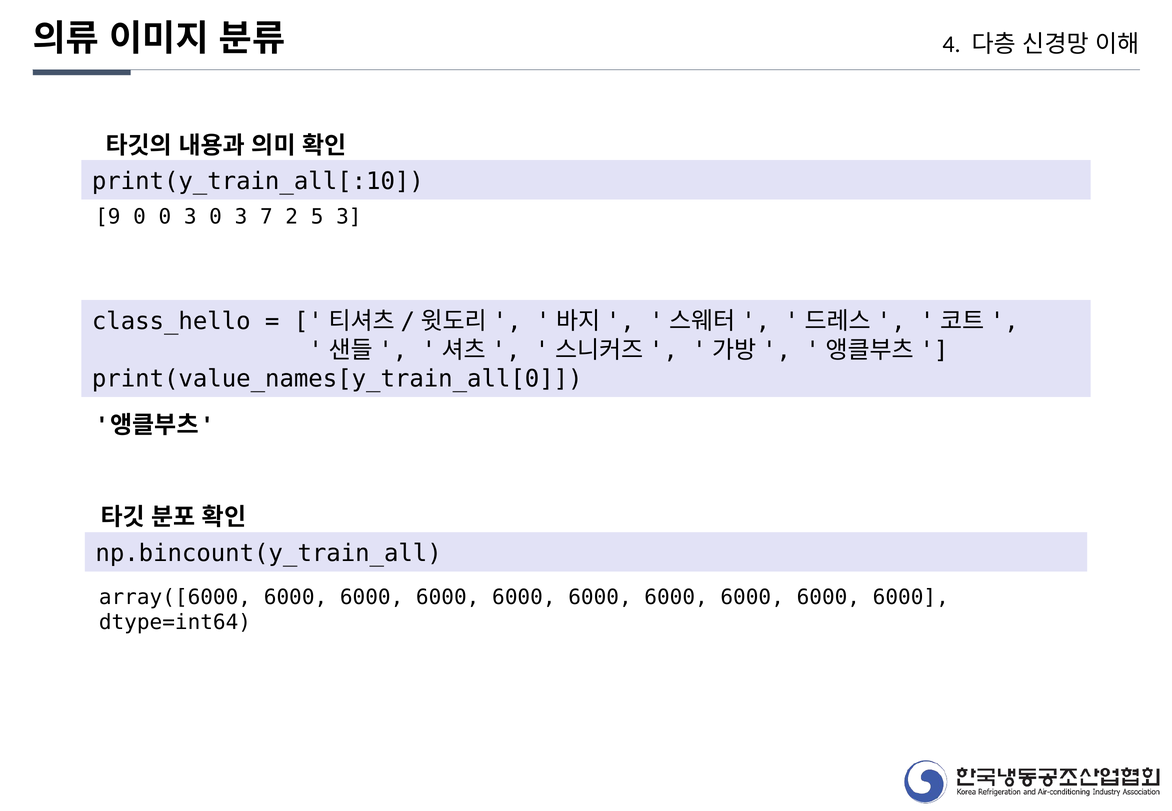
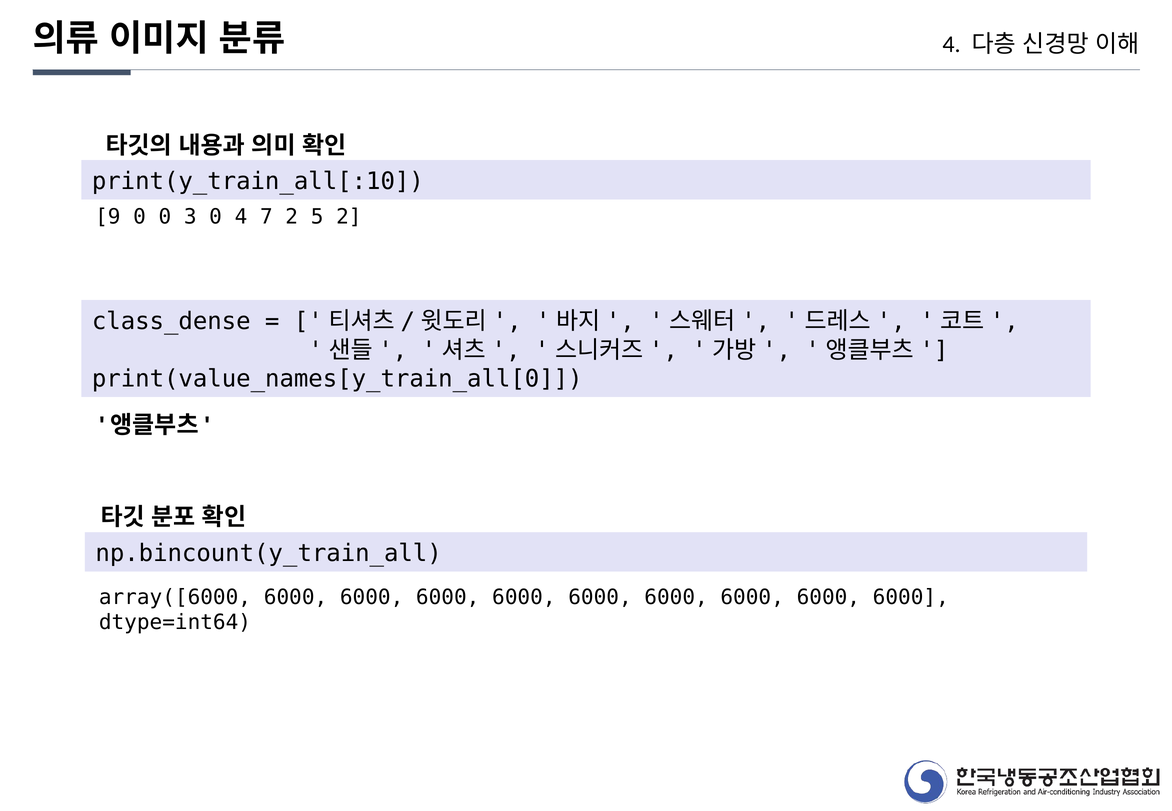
3 0 3: 3 -> 4
5 3: 3 -> 2
class_hello: class_hello -> class_dense
